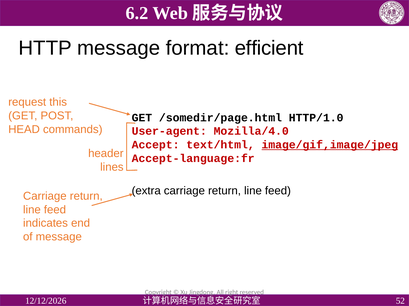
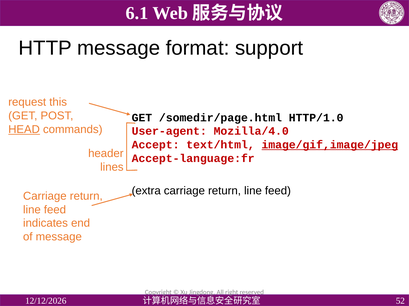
6.2: 6.2 -> 6.1
efficient: efficient -> support
HEAD underline: none -> present
